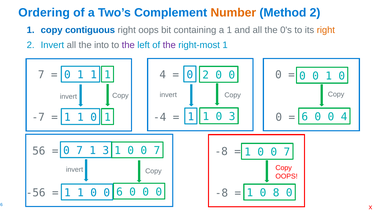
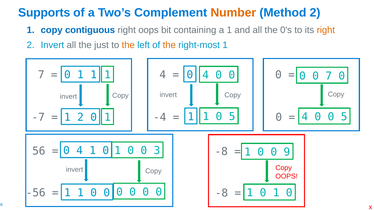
Ordering: Ordering -> Supports
into: into -> just
the at (128, 45) colour: purple -> orange
the at (169, 45) colour: purple -> orange
2 at (206, 75): 2 -> 4
0 0 1: 1 -> 7
1 0 3: 3 -> 5
6 at (305, 117): 6 -> 4
4 at (344, 117): 4 -> 5
1 at (80, 118): 1 -> 2
7 at (80, 151): 7 -> 4
3 at (106, 151): 3 -> 0
7 at (157, 151): 7 -> 3
7 at (287, 152): 7 -> 9
1 0 0 6: 6 -> 0
8 at (276, 193): 8 -> 1
